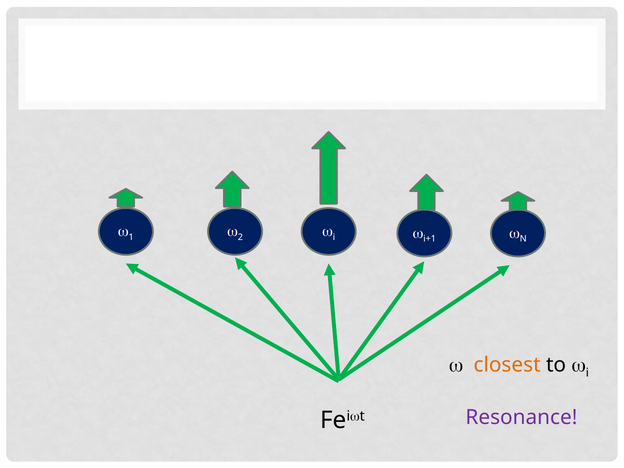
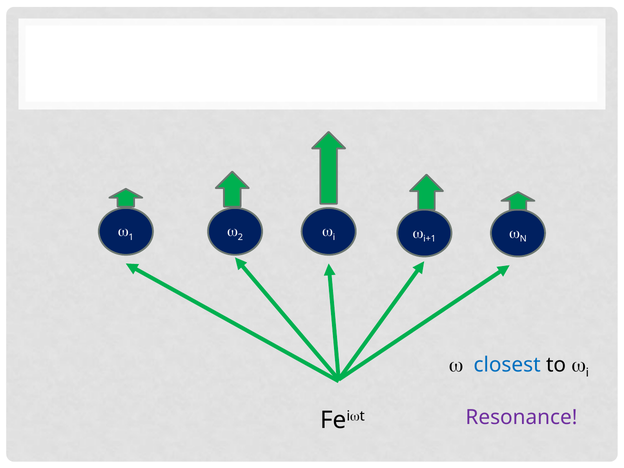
closest colour: orange -> blue
